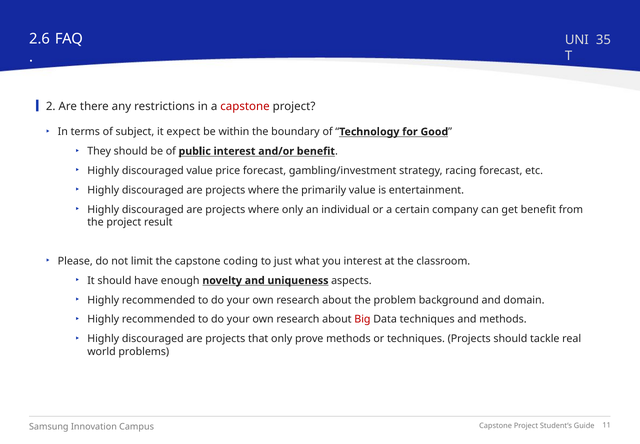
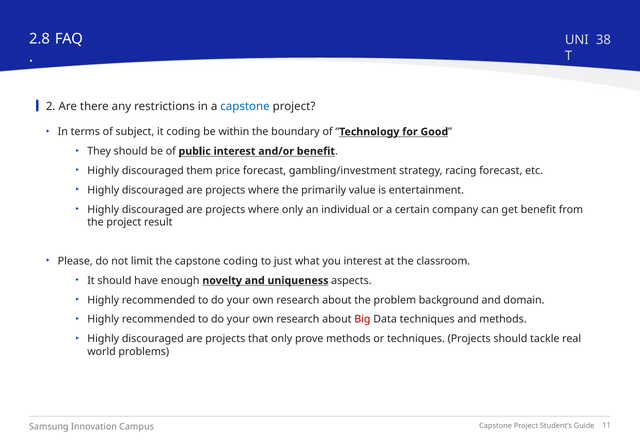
2.6: 2.6 -> 2.8
35: 35 -> 38
capstone at (245, 106) colour: red -> blue
it expect: expect -> coding
discouraged value: value -> them
